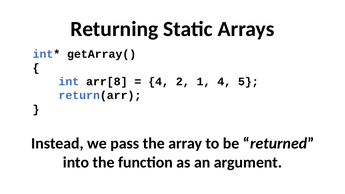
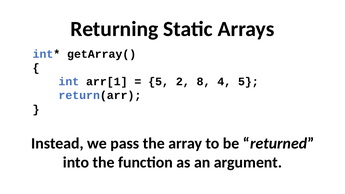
arr[8: arr[8 -> arr[1
4 at (159, 82): 4 -> 5
1: 1 -> 8
